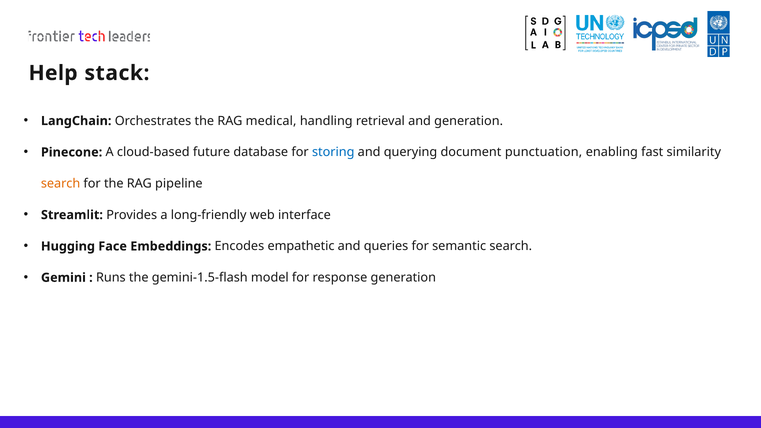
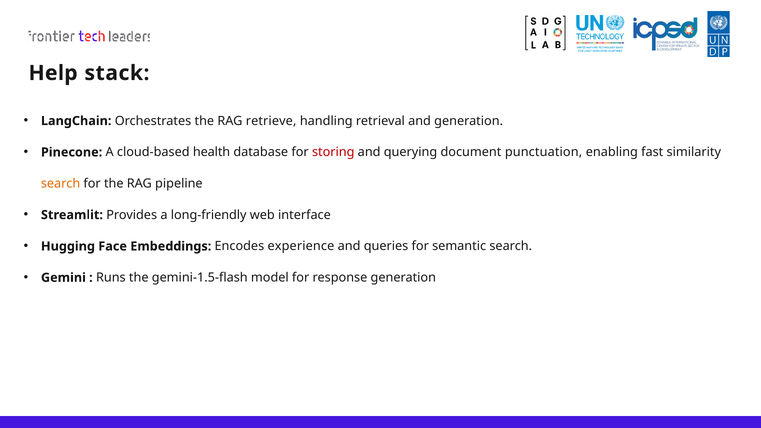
medical: medical -> retrieve
future: future -> health
storing colour: blue -> red
empathetic: empathetic -> experience
